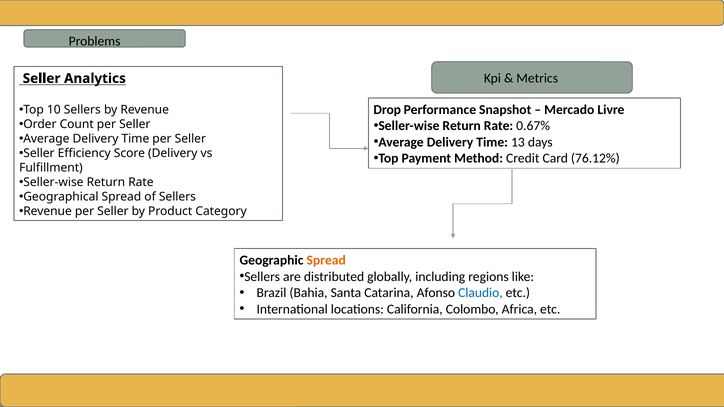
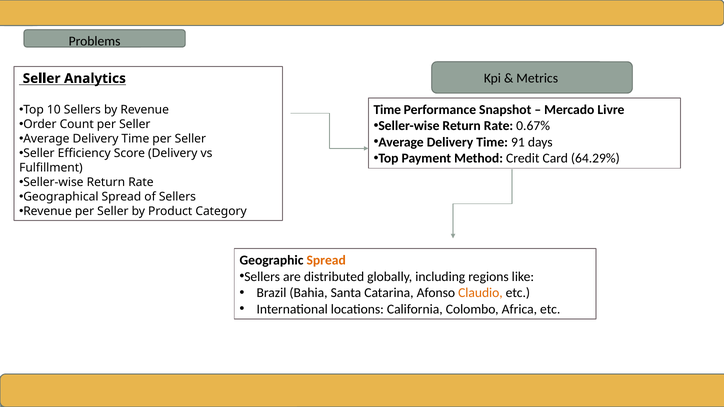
Drop at (387, 110): Drop -> Time
13: 13 -> 91
76.12%: 76.12% -> 64.29%
Claudio colour: blue -> orange
